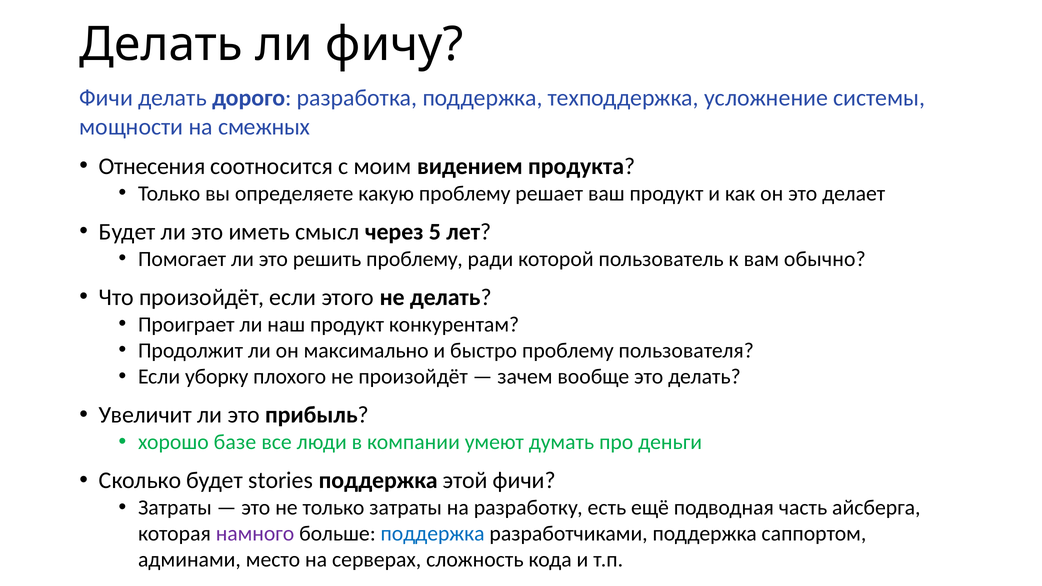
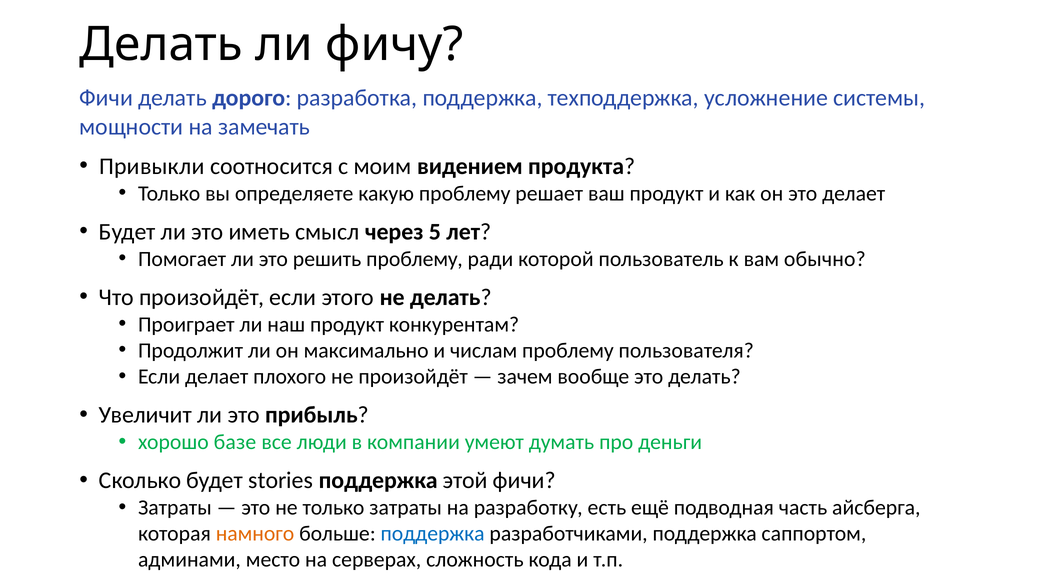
смежных: смежных -> замечать
Отнесения: Отнесения -> Привыкли
быстро: быстро -> числам
Если уборку: уборку -> делает
намного colour: purple -> orange
